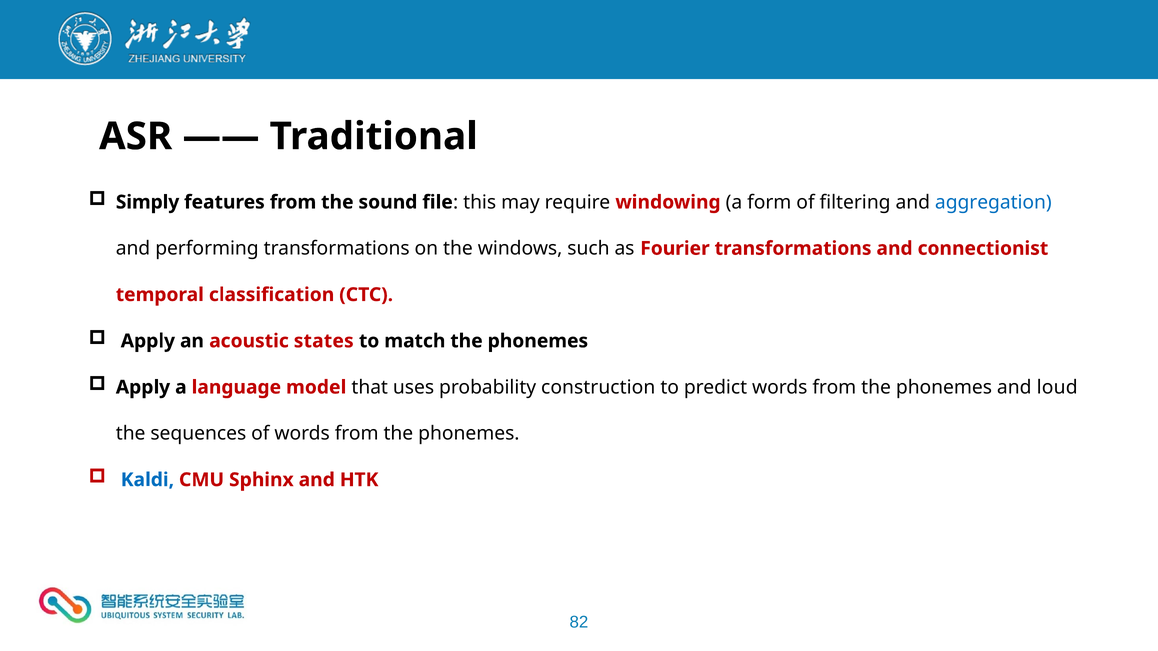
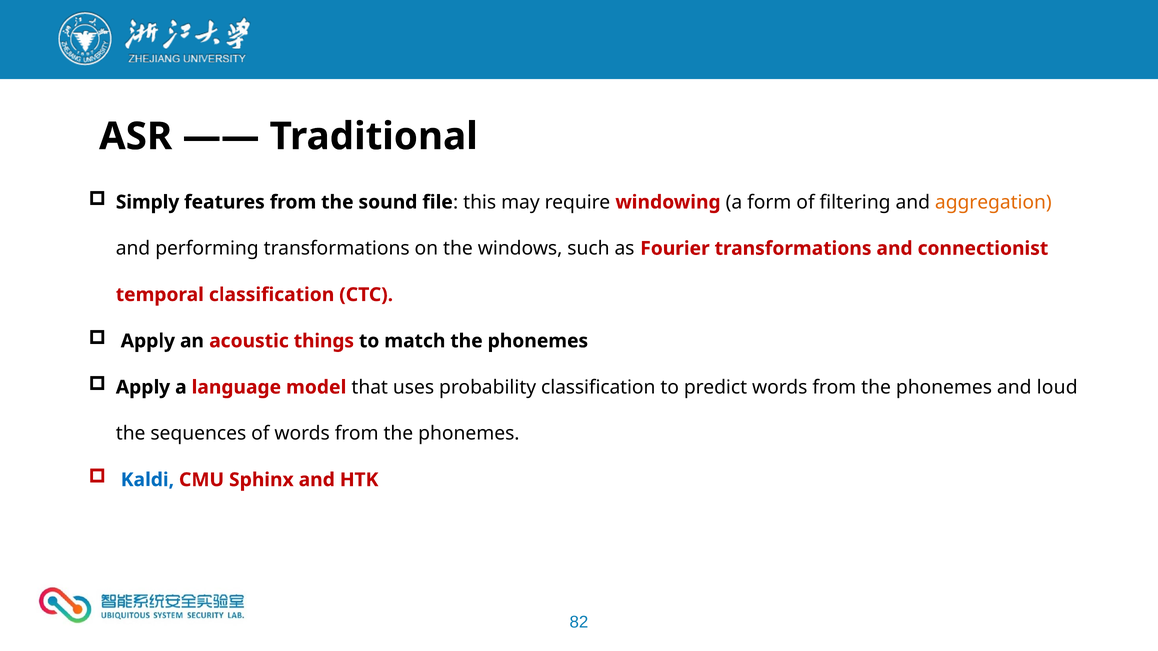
aggregation colour: blue -> orange
states: states -> things
probability construction: construction -> classification
